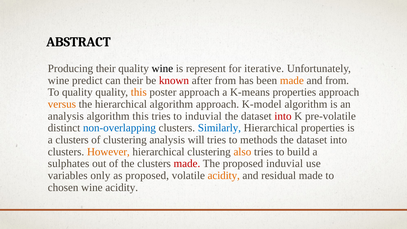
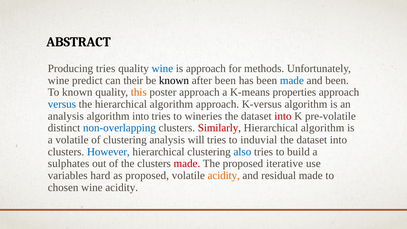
Producing their: their -> tries
wine at (162, 68) colour: black -> blue
is represent: represent -> approach
iterative: iterative -> methods
known at (174, 80) colour: red -> black
after from: from -> been
made at (292, 80) colour: orange -> blue
and from: from -> been
To quality: quality -> known
versus colour: orange -> blue
K-model: K-model -> K-versus
algorithm this: this -> into
to induvial: induvial -> wineries
Similarly colour: blue -> red
properties at (323, 128): properties -> algorithm
a clusters: clusters -> volatile
methods: methods -> induvial
However colour: orange -> blue
also colour: orange -> blue
proposed induvial: induvial -> iterative
only: only -> hard
